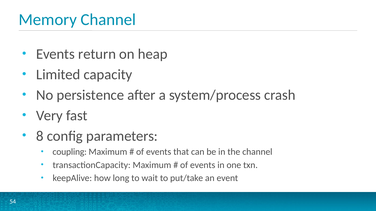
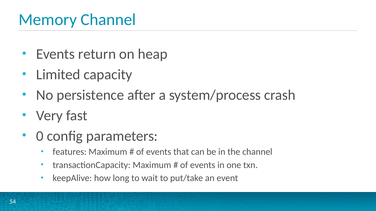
8: 8 -> 0
coupling: coupling -> features
